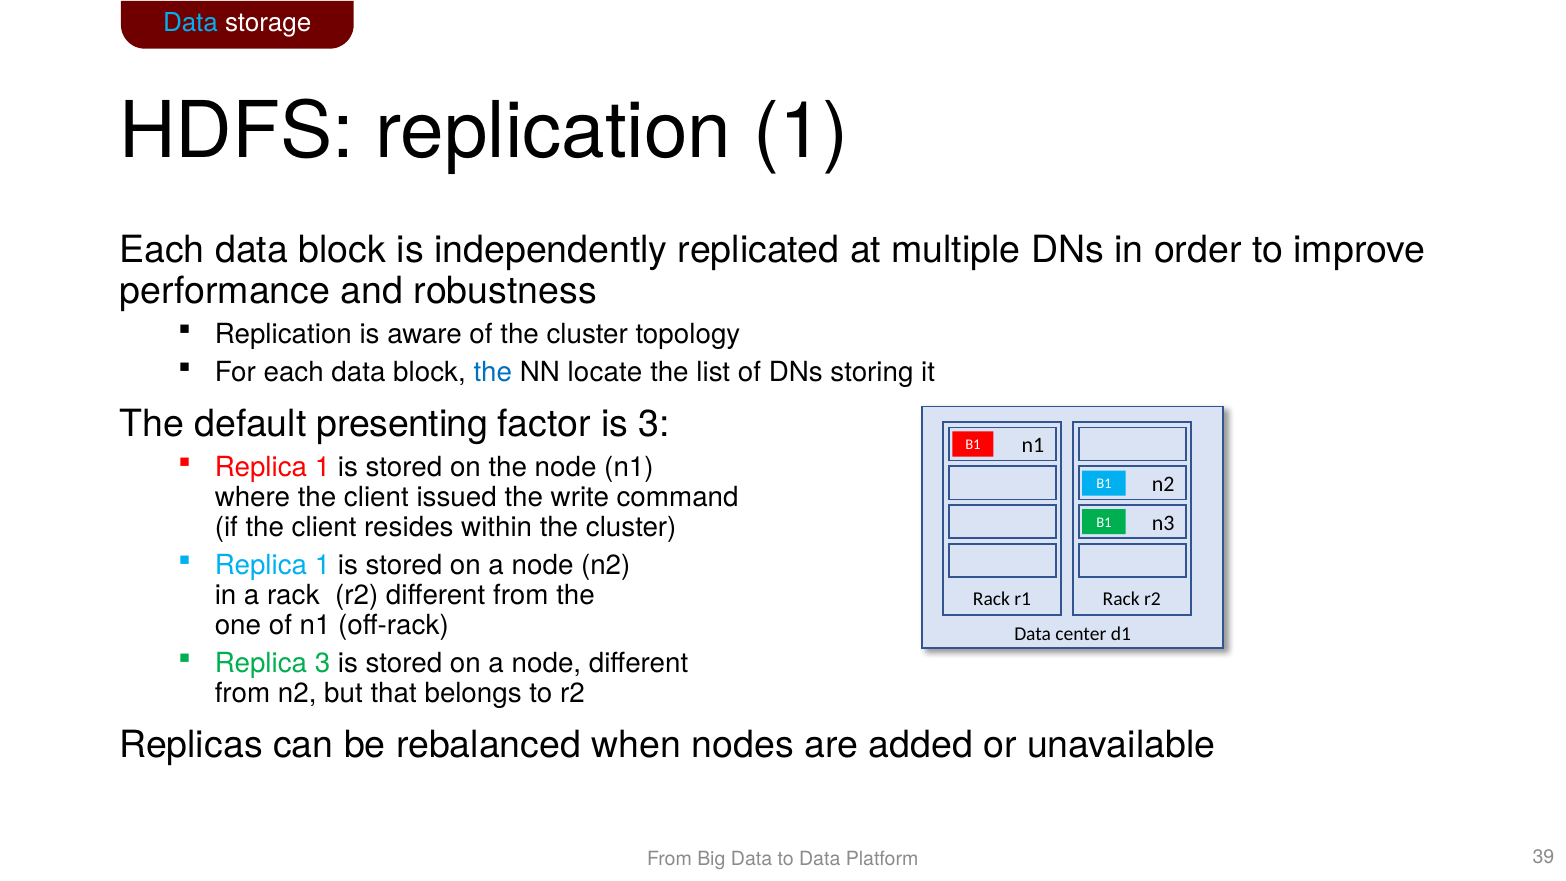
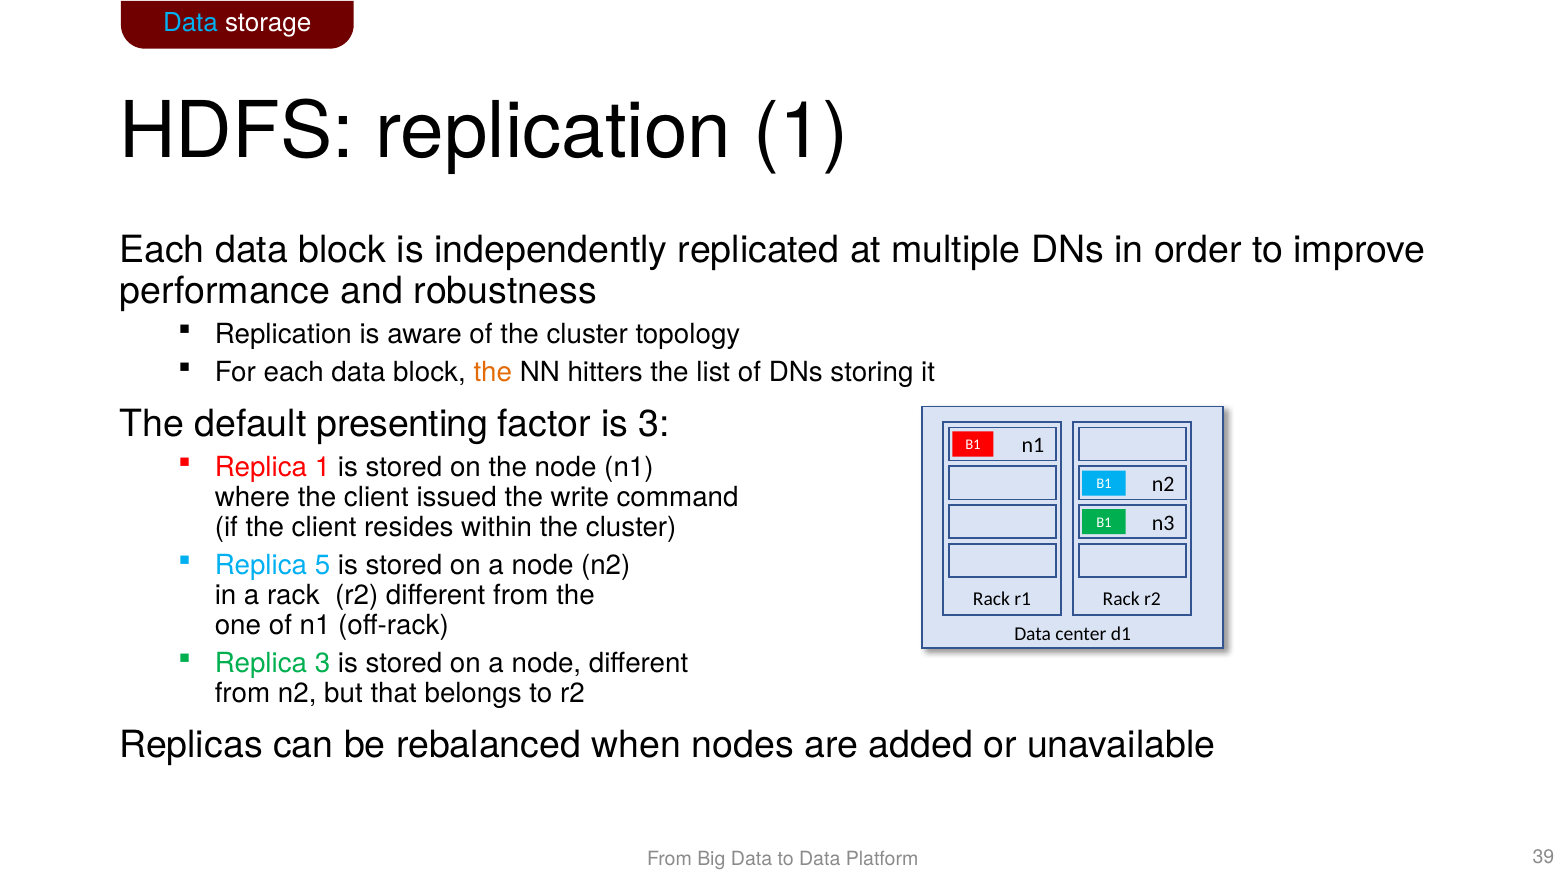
the at (493, 372) colour: blue -> orange
locate: locate -> hitters
1 at (322, 565): 1 -> 5
